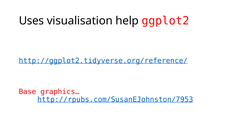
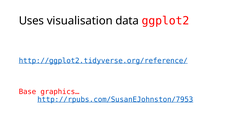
help: help -> data
